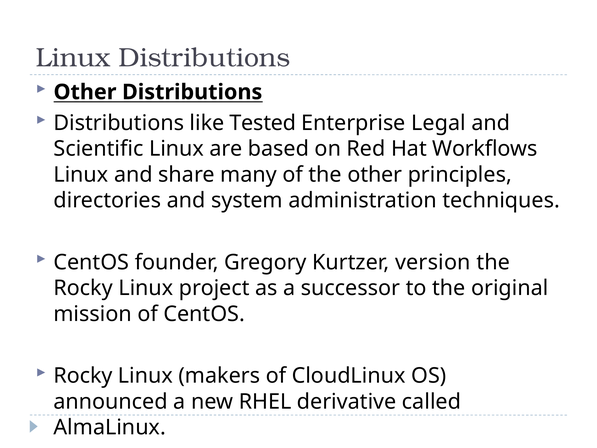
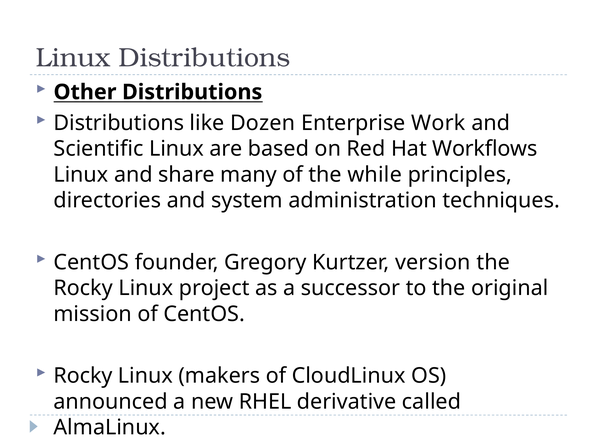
Tested: Tested -> Dozen
Legal: Legal -> Work
the other: other -> while
